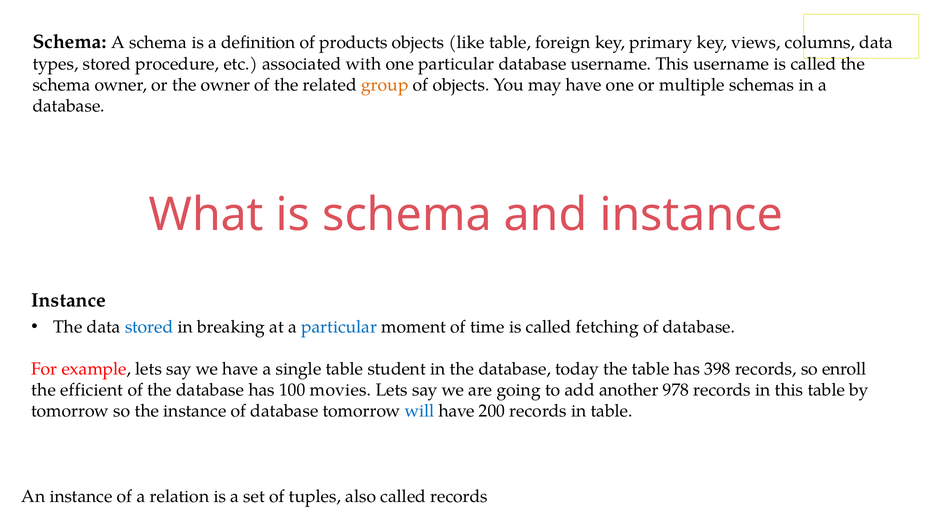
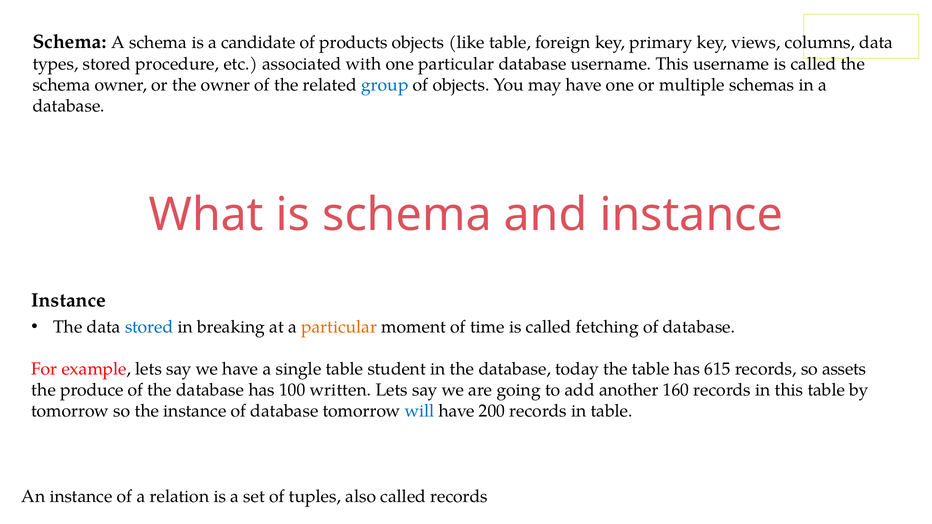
definition: definition -> candidate
group colour: orange -> blue
particular at (339, 327) colour: blue -> orange
398: 398 -> 615
enroll: enroll -> assets
efficient: efficient -> produce
movies: movies -> written
978: 978 -> 160
